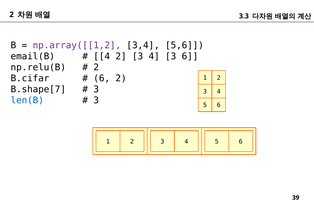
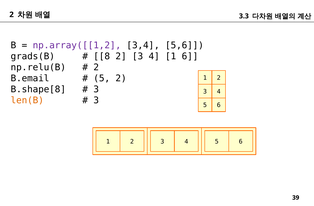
email(B: email(B -> grads(B
4 at (102, 56): 4 -> 8
4 3: 3 -> 1
B.cifar: B.cifar -> B.email
6 at (102, 78): 6 -> 5
B.shape[7: B.shape[7 -> B.shape[8
len(B colour: blue -> orange
